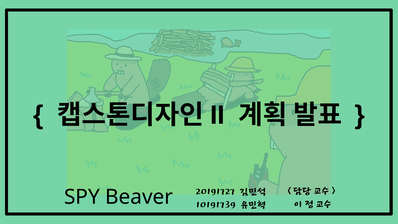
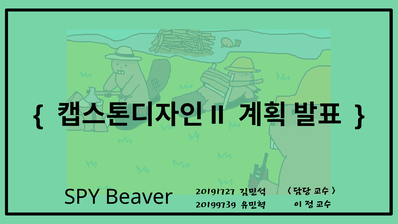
10191739: 10191739 -> 20199739
